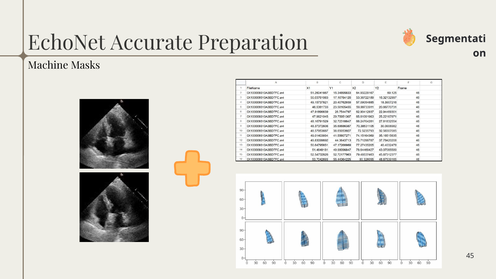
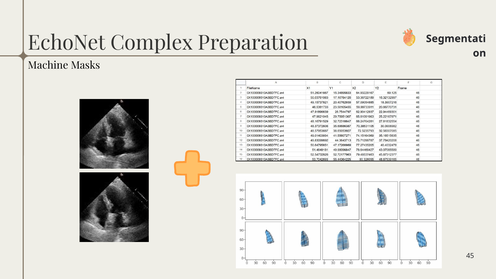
Accurate: Accurate -> Complex
